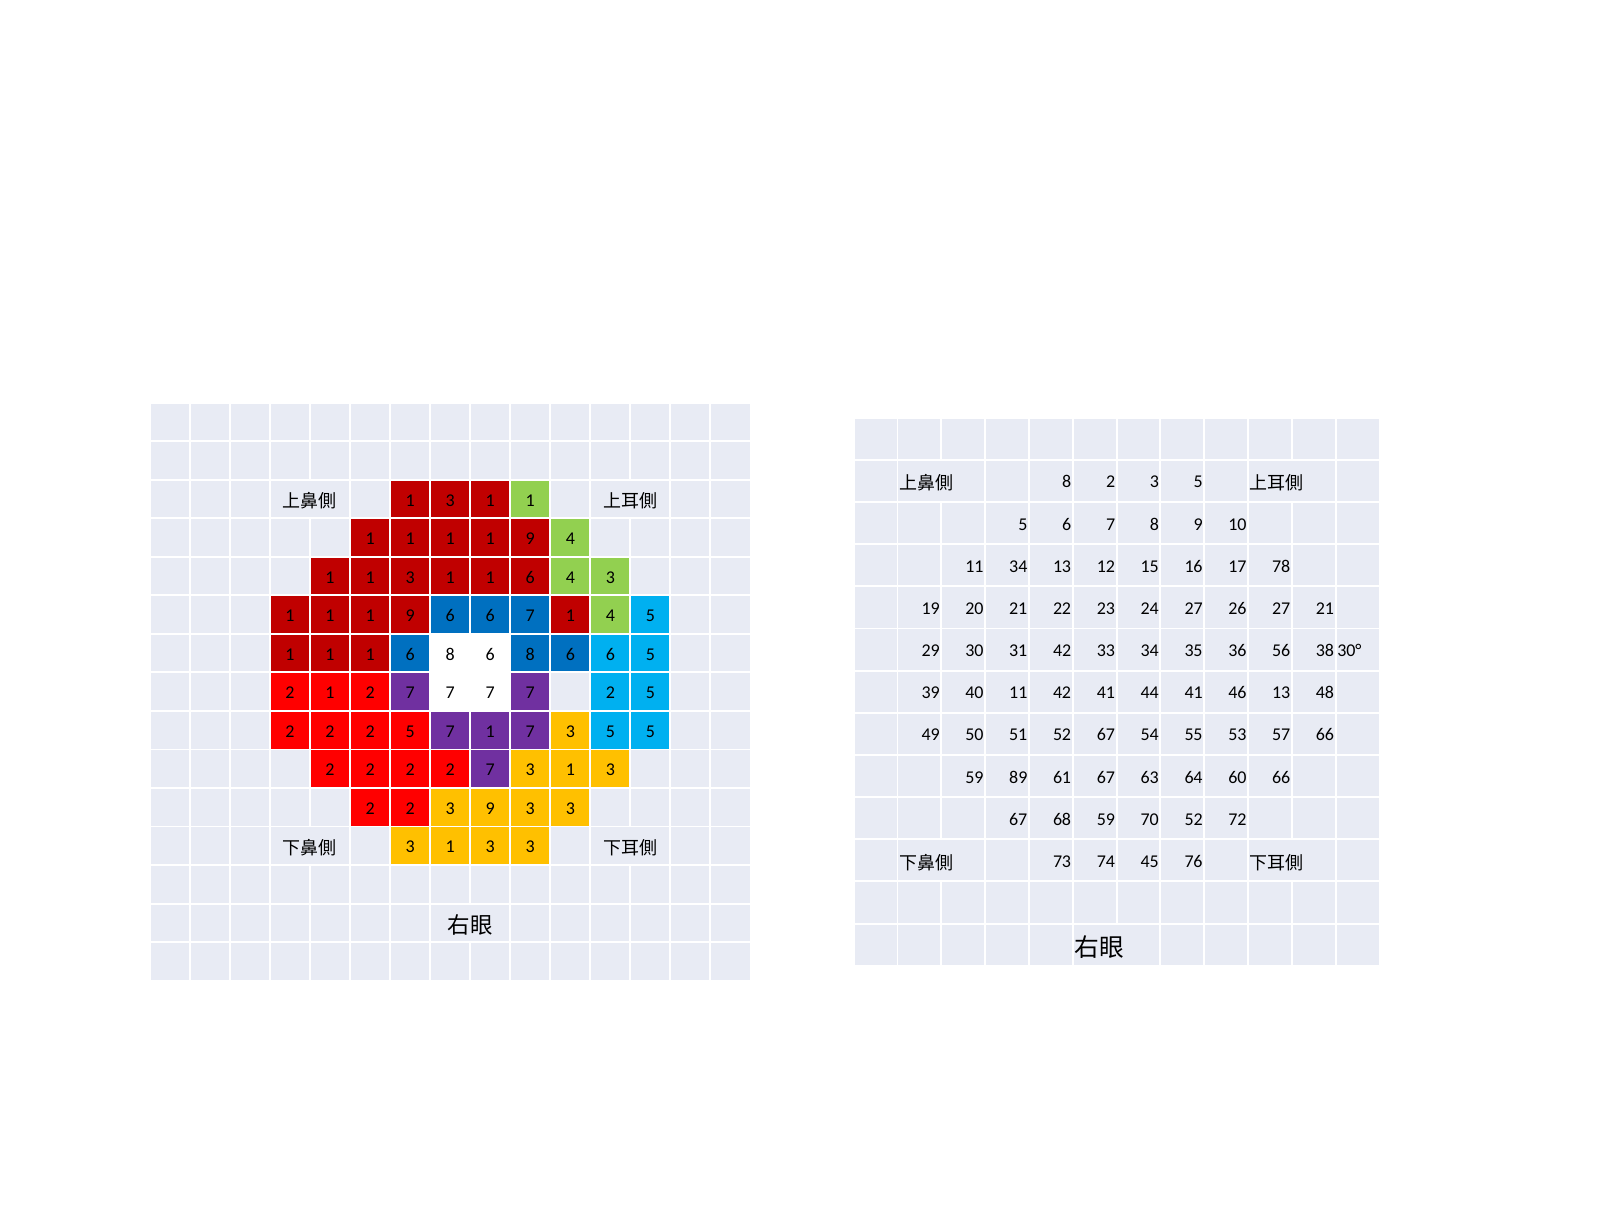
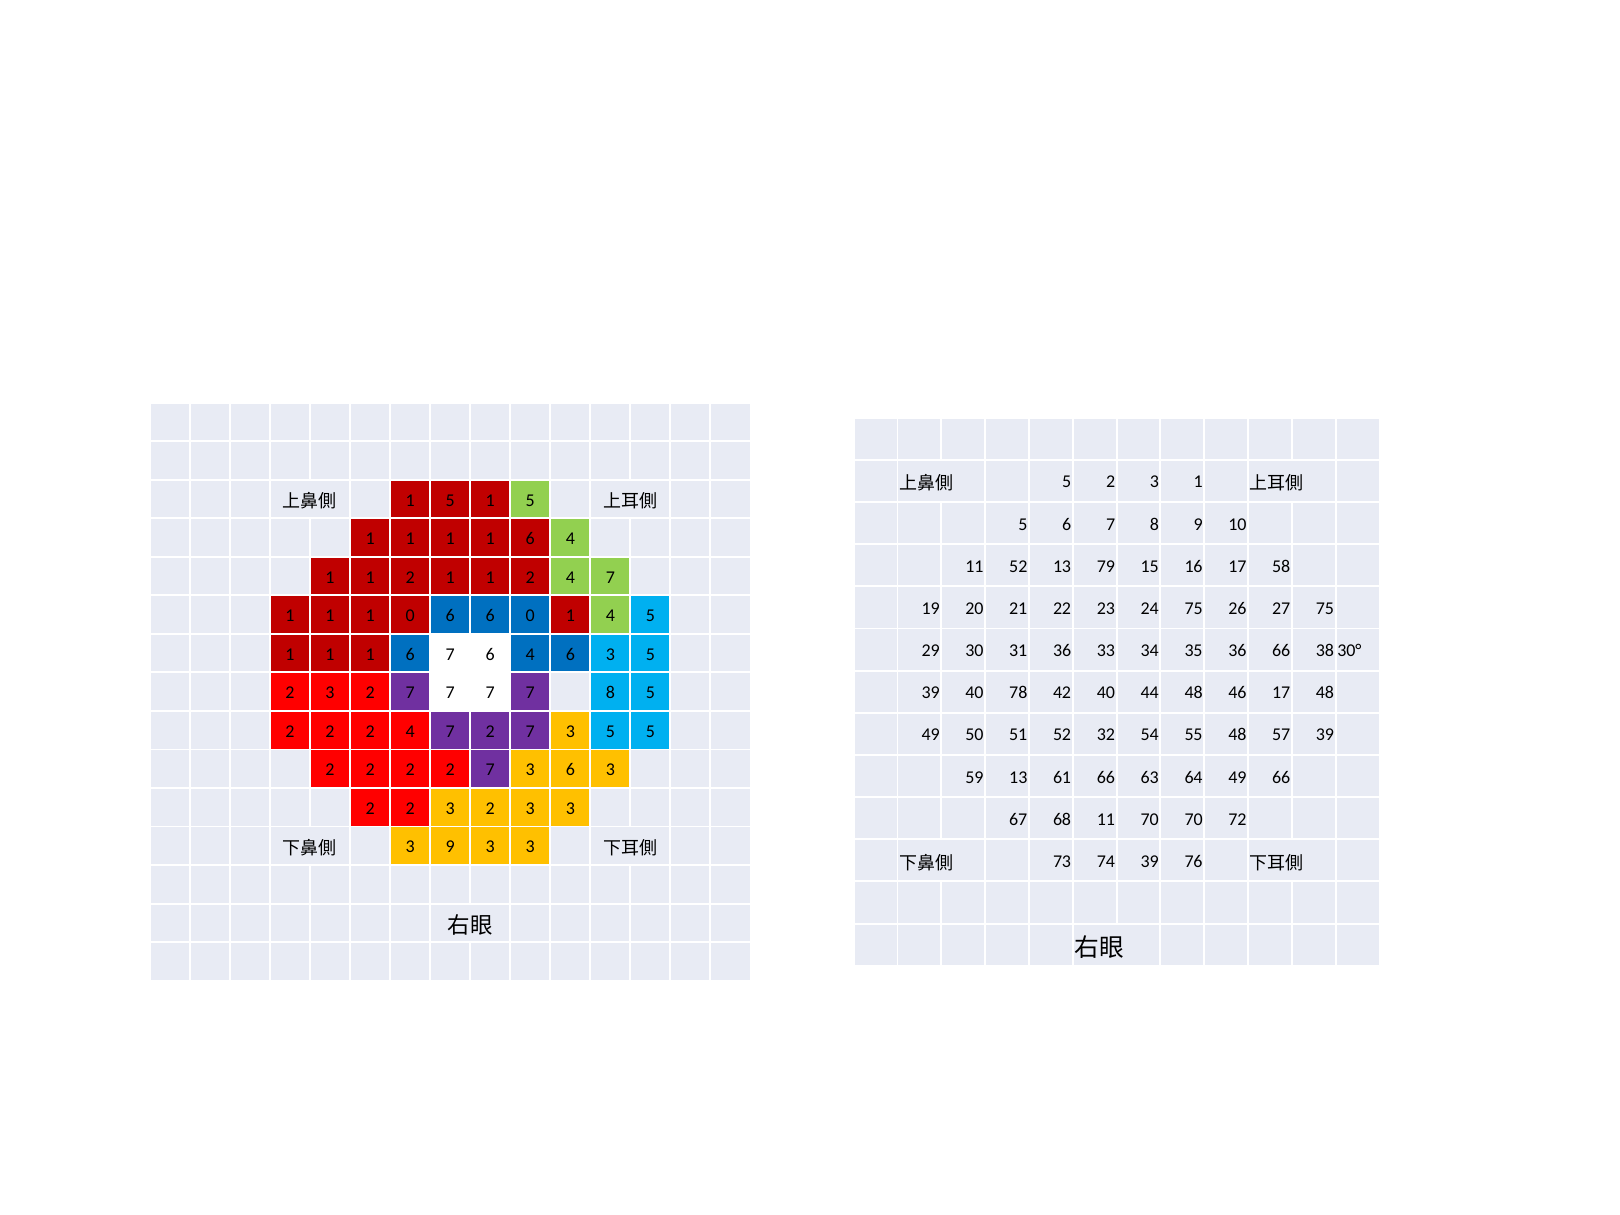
8 at (1067, 482): 8 -> 5
2 3 5: 5 -> 1
3 at (450, 500): 3 -> 5
1 at (530, 500): 1 -> 5
9 at (530, 539): 9 -> 6
11 34: 34 -> 52
12: 12 -> 79
78: 78 -> 58
3 at (410, 577): 3 -> 2
6 at (530, 577): 6 -> 2
3 at (610, 577): 3 -> 7
24 27: 27 -> 75
27 21: 21 -> 75
9 at (410, 616): 9 -> 0
6 6 7: 7 -> 0
31 42: 42 -> 36
36 56: 56 -> 66
1 6 8: 8 -> 7
8 at (530, 654): 8 -> 4
6 at (610, 654): 6 -> 3
1 at (330, 693): 1 -> 3
7 7 2: 2 -> 8
40 11: 11 -> 78
42 41: 41 -> 40
44 41: 41 -> 48
46 13: 13 -> 17
2 2 5: 5 -> 4
1 at (490, 731): 1 -> 2
52 67: 67 -> 32
55 53: 53 -> 48
57 66: 66 -> 39
7 3 1: 1 -> 6
59 89: 89 -> 13
61 67: 67 -> 66
64 60: 60 -> 49
2 2 3 9: 9 -> 2
68 59: 59 -> 11
70 52: 52 -> 70
1 at (450, 847): 1 -> 9
74 45: 45 -> 39
